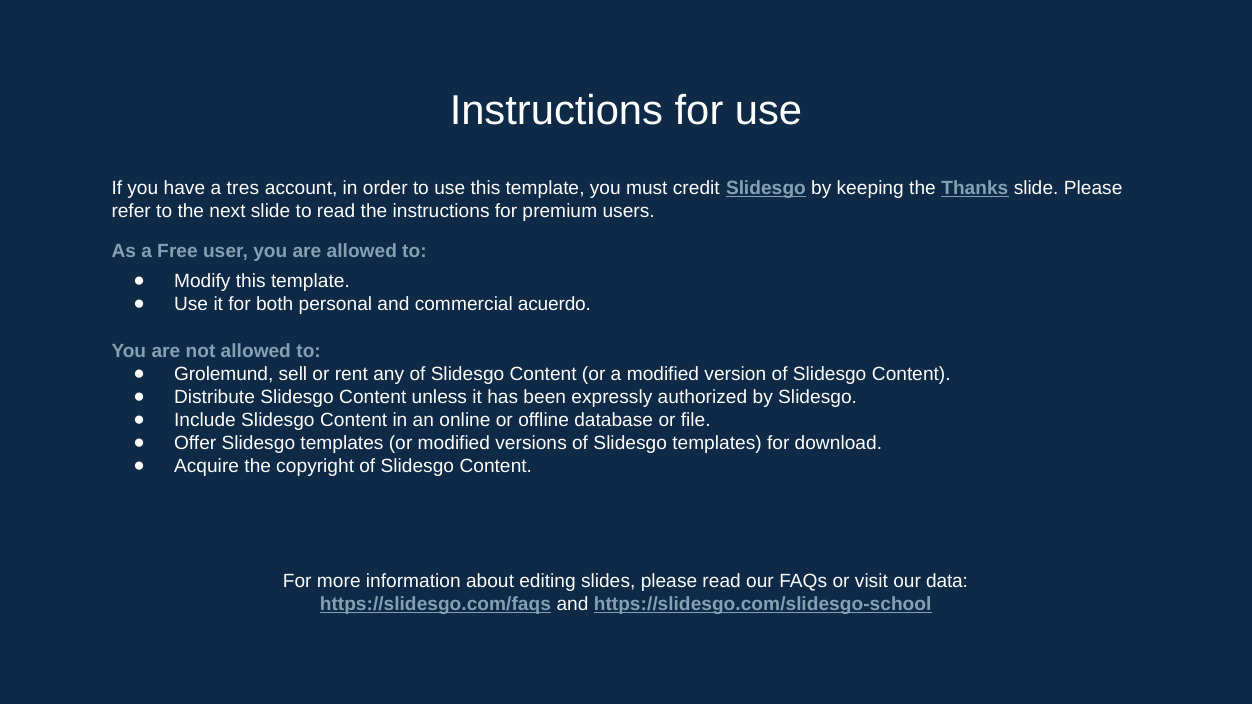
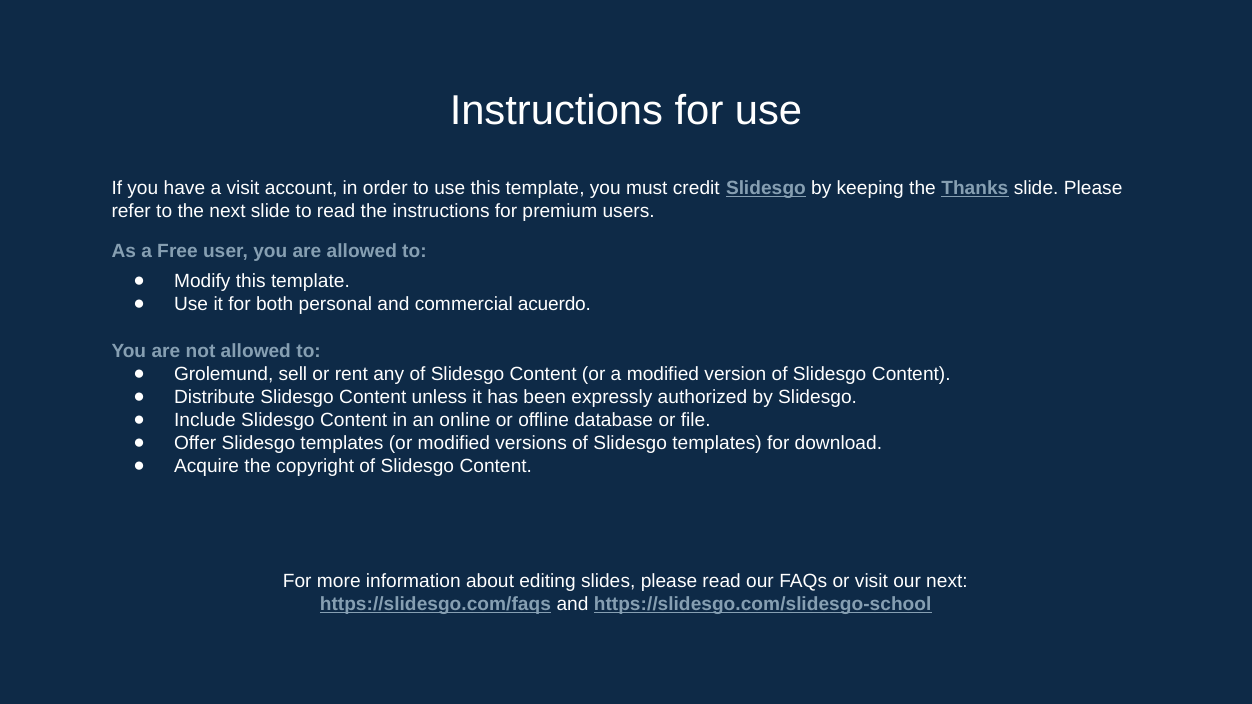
a tres: tres -> visit
our data: data -> next
